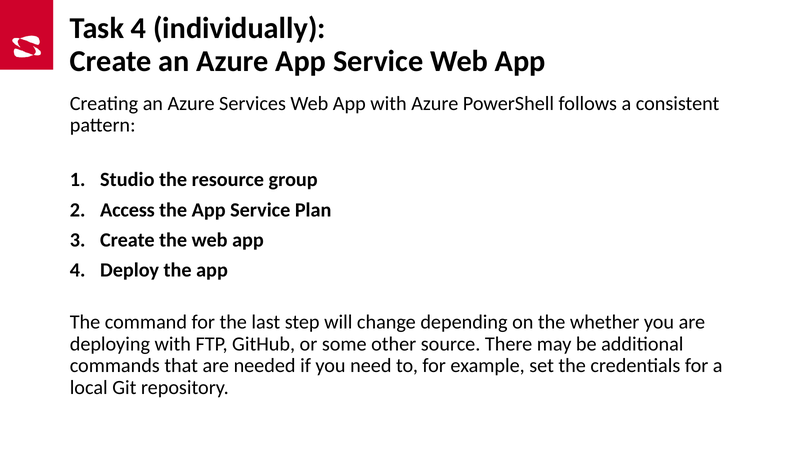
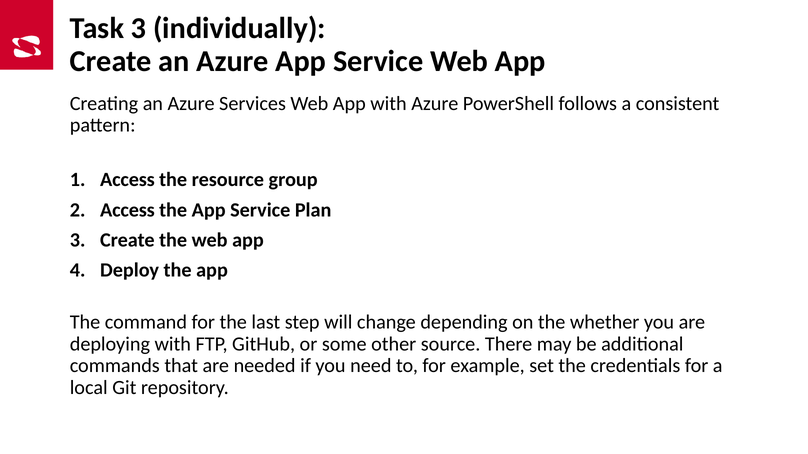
Task 4: 4 -> 3
1 Studio: Studio -> Access
